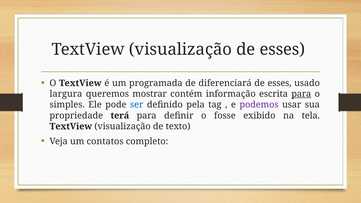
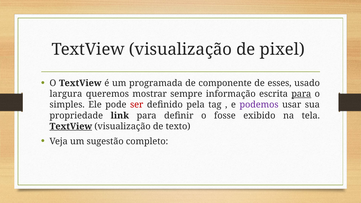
visualização de esses: esses -> pixel
diferenciará: diferenciará -> componente
contém: contém -> sempre
ser colour: blue -> red
terá: terá -> link
TextView at (71, 126) underline: none -> present
contatos: contatos -> sugestão
